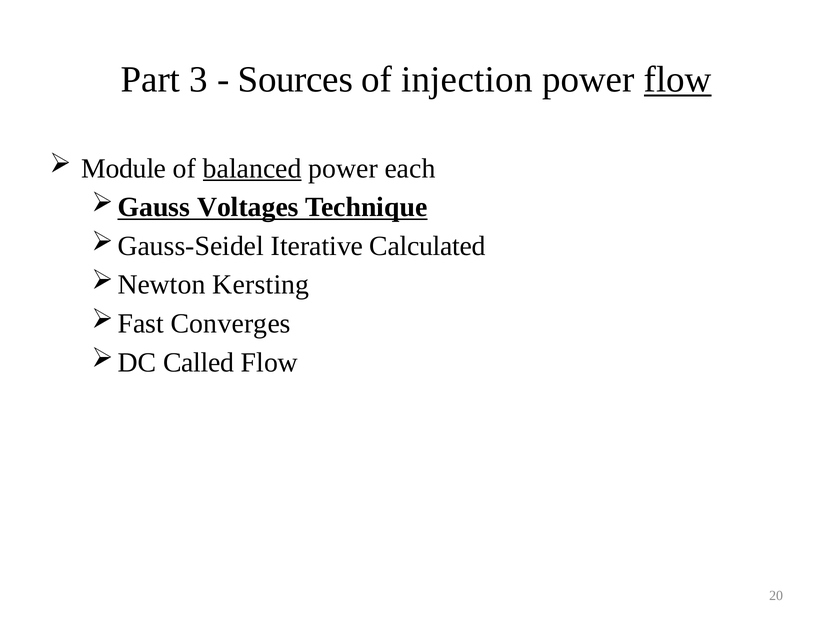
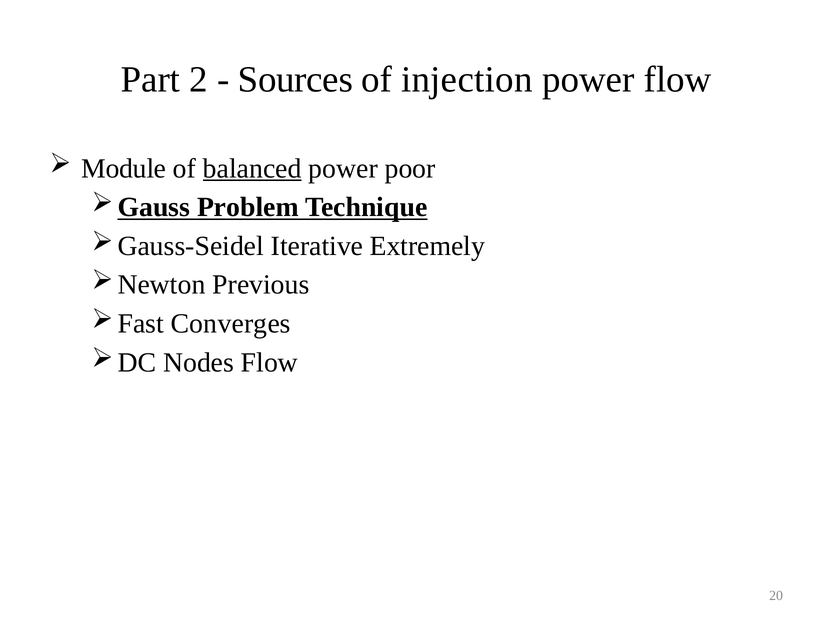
3: 3 -> 2
flow at (678, 80) underline: present -> none
each: each -> poor
Voltages: Voltages -> Problem
Calculated: Calculated -> Extremely
Kersting: Kersting -> Previous
Called: Called -> Nodes
